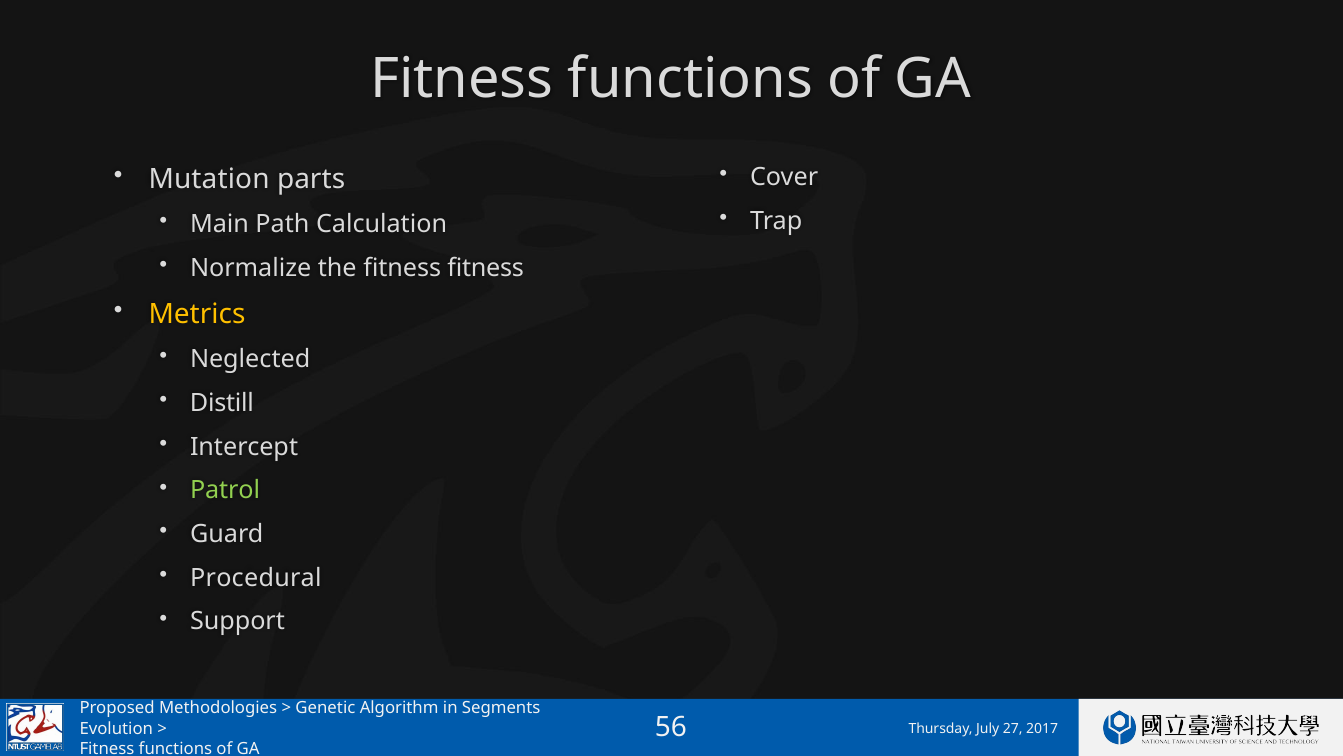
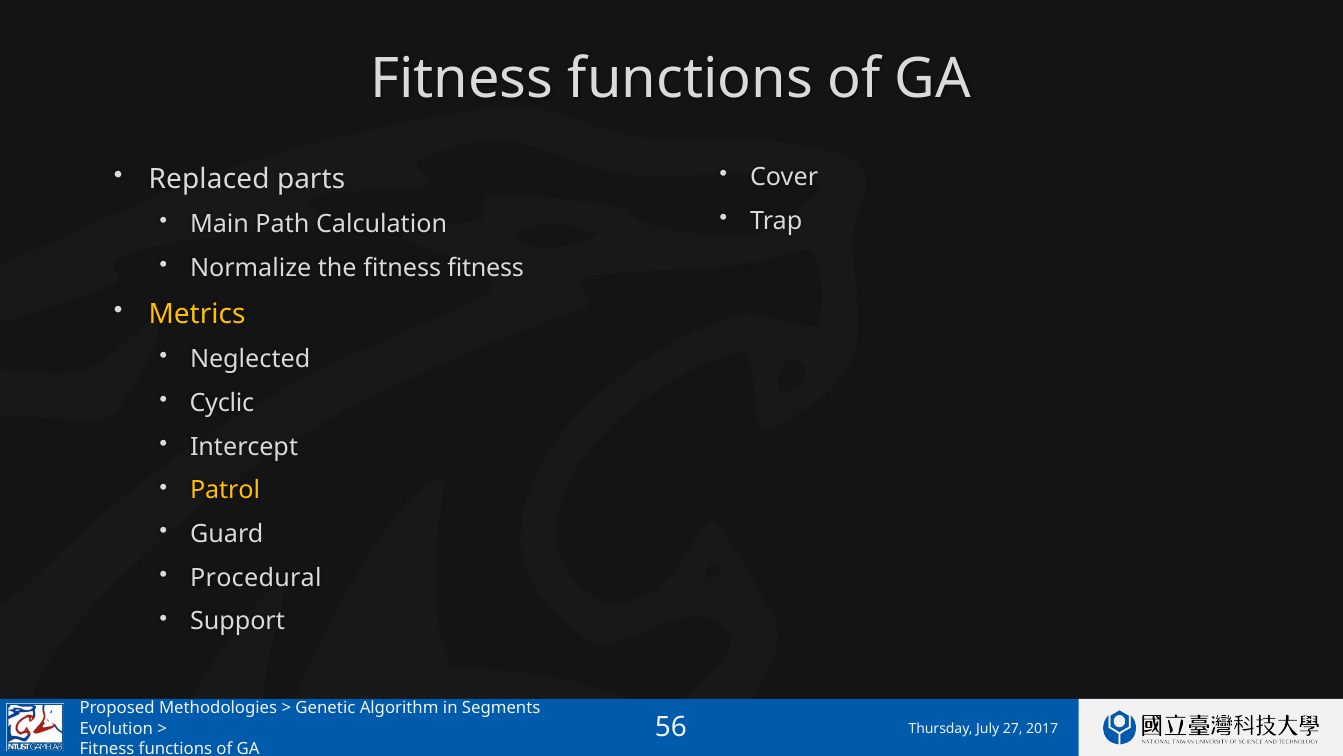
Mutation: Mutation -> Replaced
Distill: Distill -> Cyclic
Patrol colour: light green -> yellow
